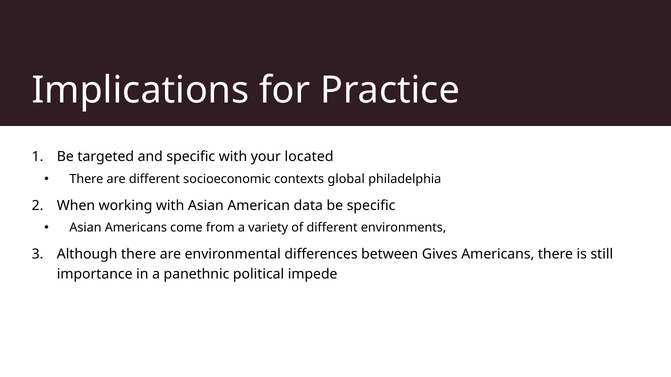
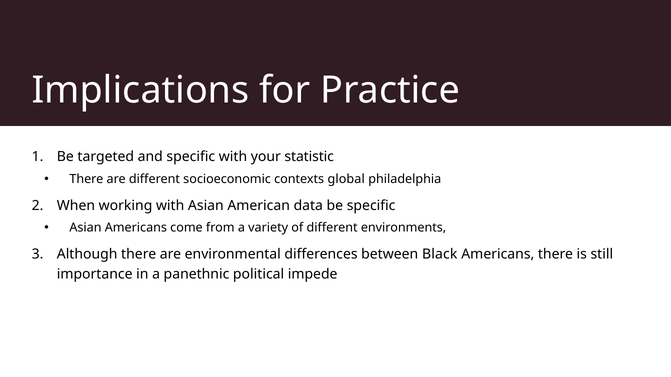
located: located -> statistic
Gives: Gives -> Black
